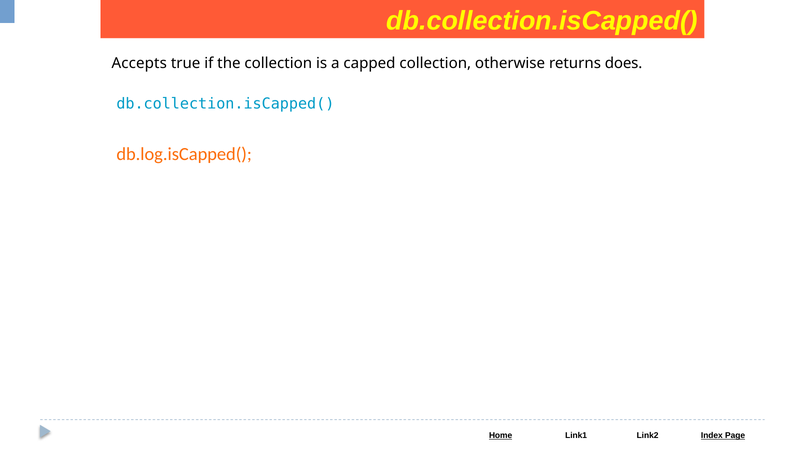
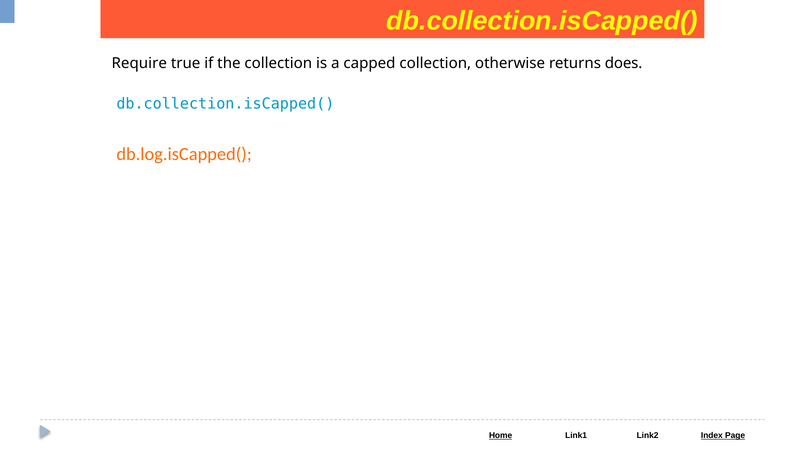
Accepts: Accepts -> Require
